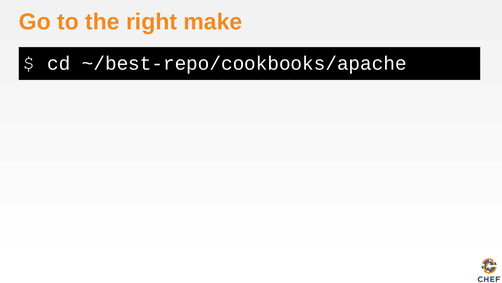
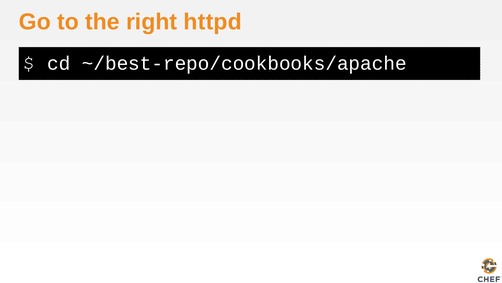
make: make -> httpd
